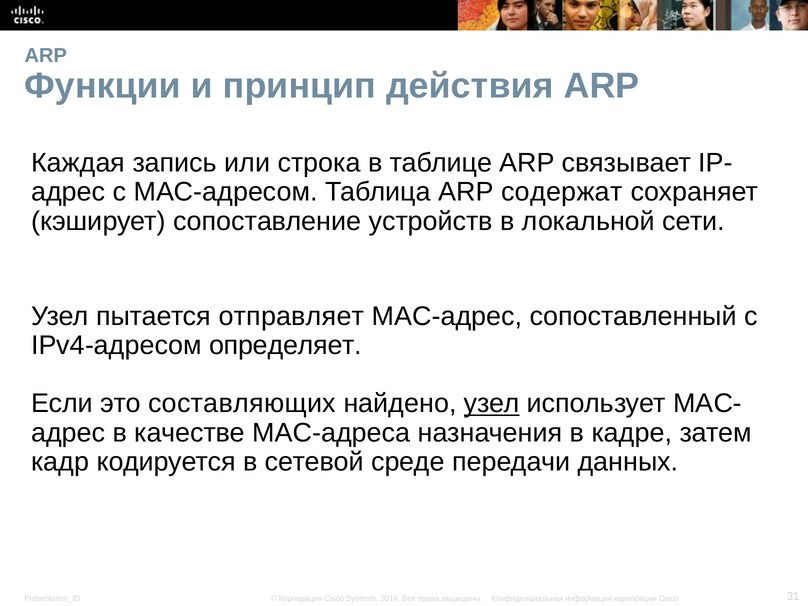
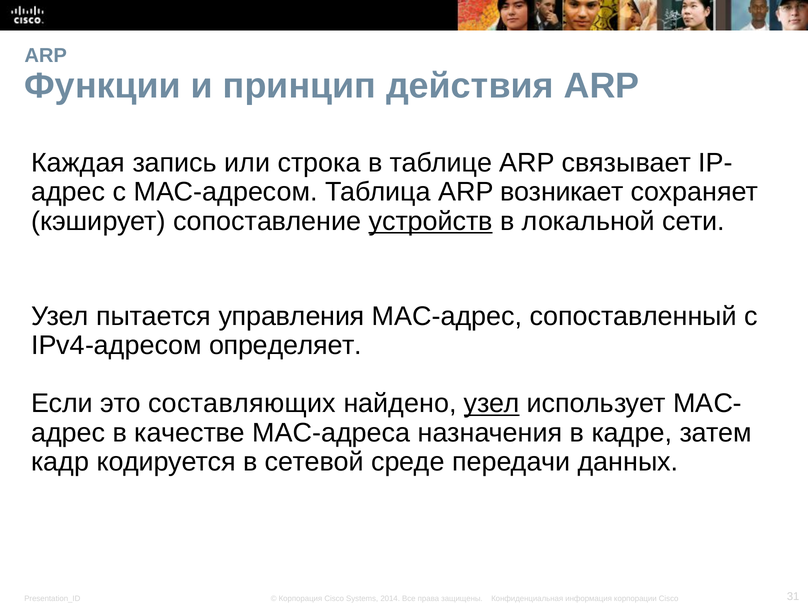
содержат: содержат -> возникает
устройств underline: none -> present
отправляет: отправляет -> управления
